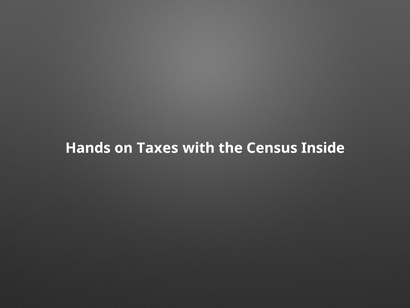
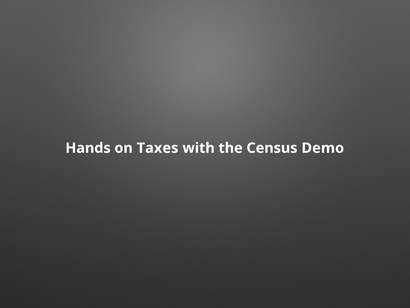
Inside: Inside -> Demo
